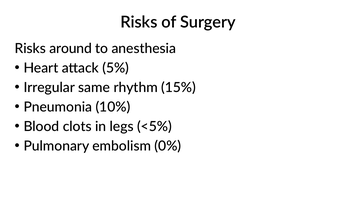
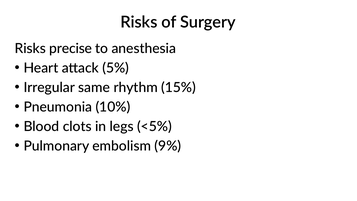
around: around -> precise
0%: 0% -> 9%
